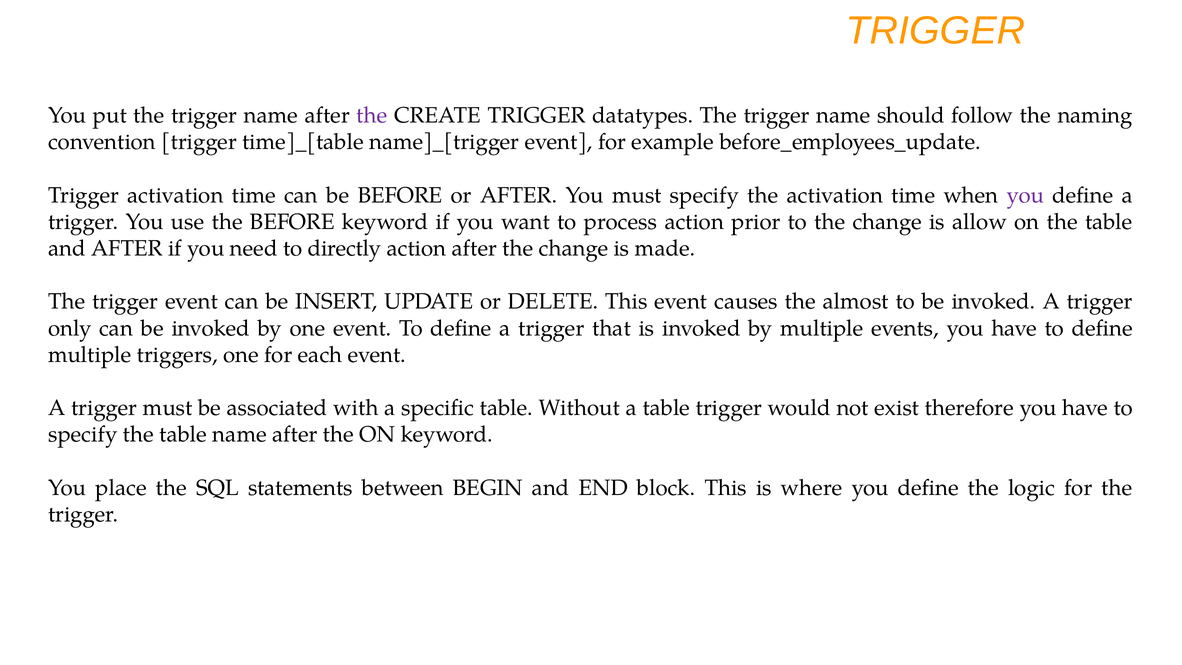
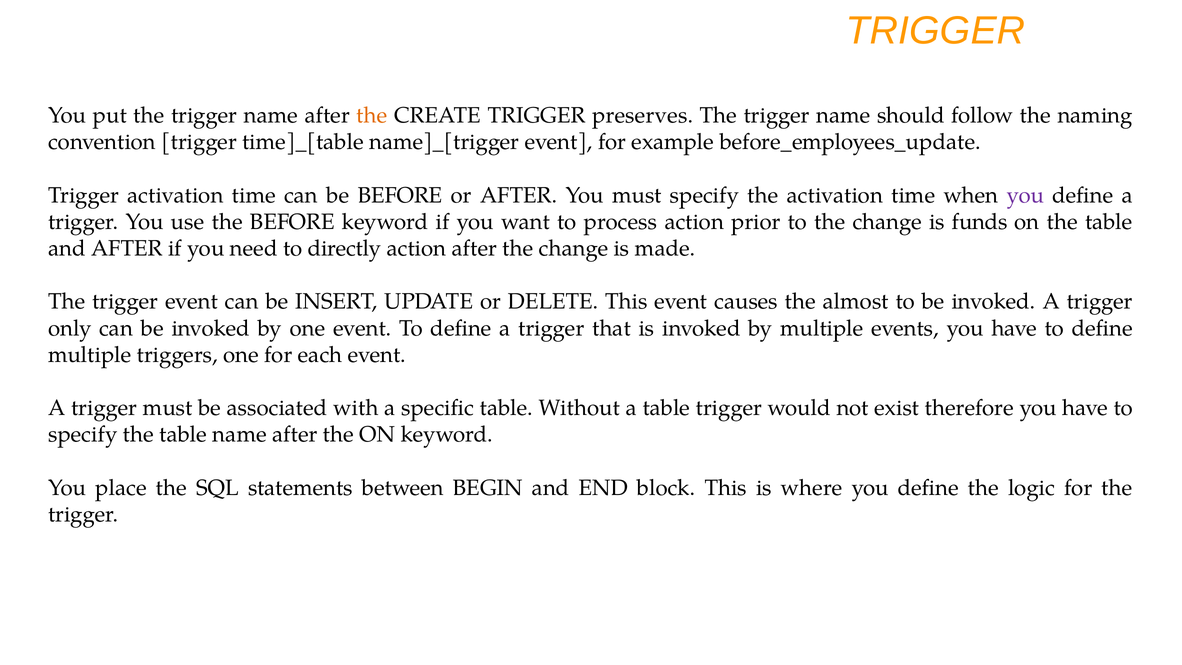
the at (372, 115) colour: purple -> orange
datatypes: datatypes -> preserves
allow: allow -> funds
